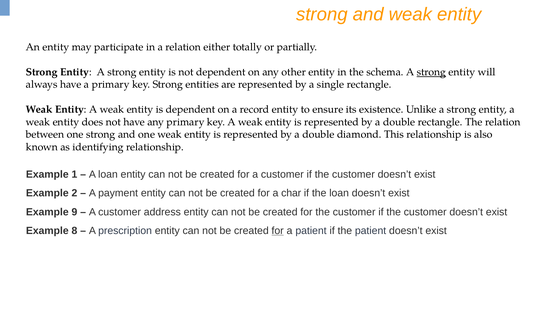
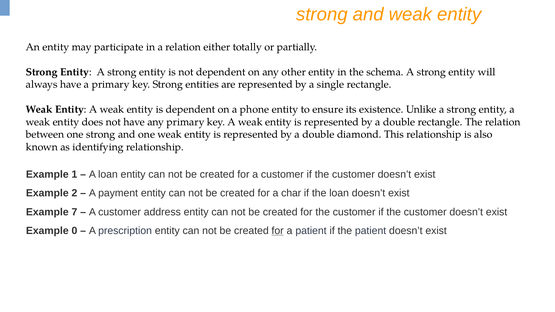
strong at (431, 72) underline: present -> none
record: record -> phone
9: 9 -> 7
8: 8 -> 0
